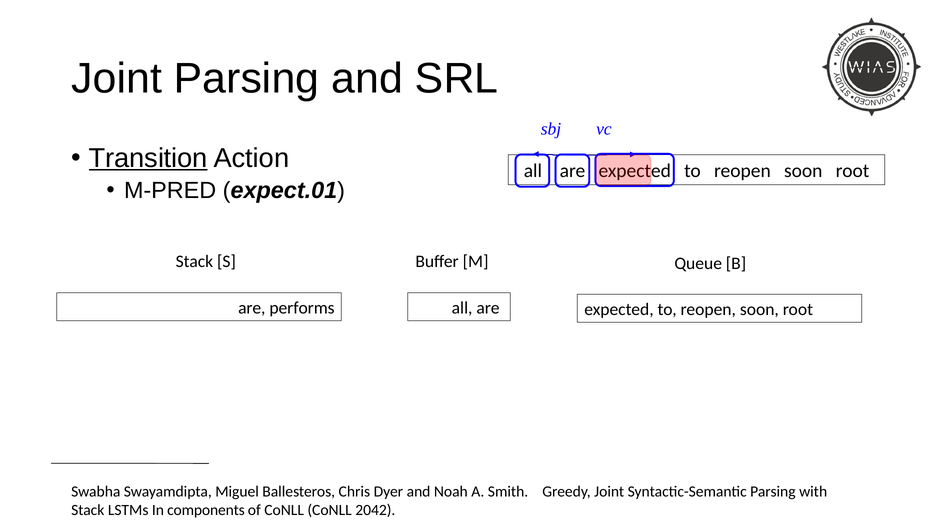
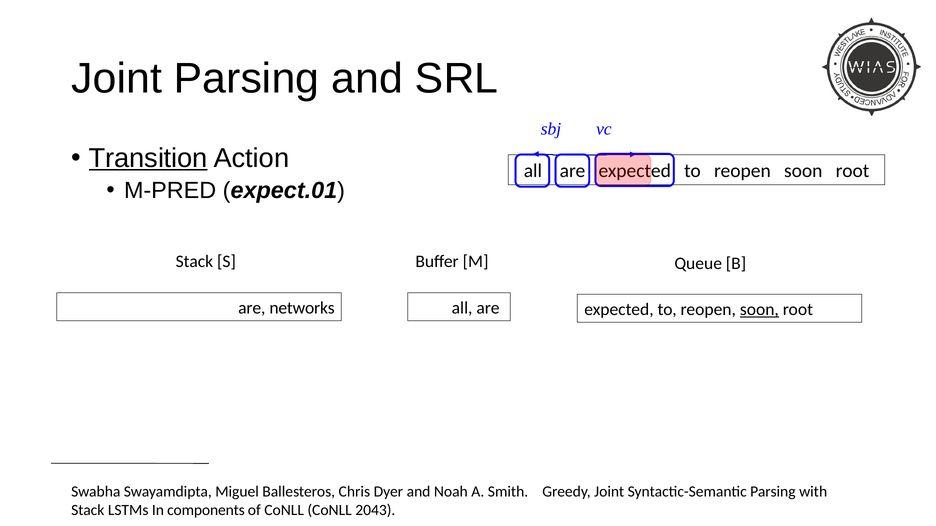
performs: performs -> networks
soon at (759, 310) underline: none -> present
2042: 2042 -> 2043
